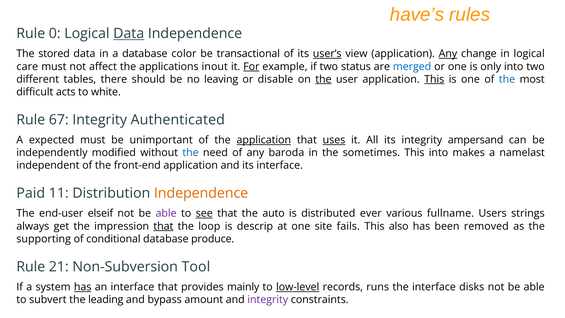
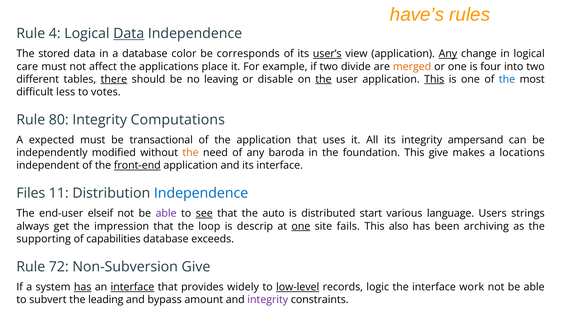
0: 0 -> 4
transactional: transactional -> corresponds
inout: inout -> place
For underline: present -> none
status: status -> divide
merged colour: blue -> orange
only: only -> four
there underline: none -> present
acts: acts -> less
white: white -> votes
67: 67 -> 80
Authenticated: Authenticated -> Computations
unimportant: unimportant -> transactional
application at (264, 140) underline: present -> none
uses underline: present -> none
the at (191, 153) colour: blue -> orange
sometimes: sometimes -> foundation
This into: into -> give
namelast: namelast -> locations
front-end underline: none -> present
Paid: Paid -> Files
Independence at (201, 193) colour: orange -> blue
ever: ever -> start
fullname: fullname -> language
that at (163, 226) underline: present -> none
one at (301, 226) underline: none -> present
removed: removed -> archiving
conditional: conditional -> capabilities
produce: produce -> exceeds
21: 21 -> 72
Non-Subversion Tool: Tool -> Give
interface at (132, 287) underline: none -> present
mainly: mainly -> widely
runs: runs -> logic
disks: disks -> work
